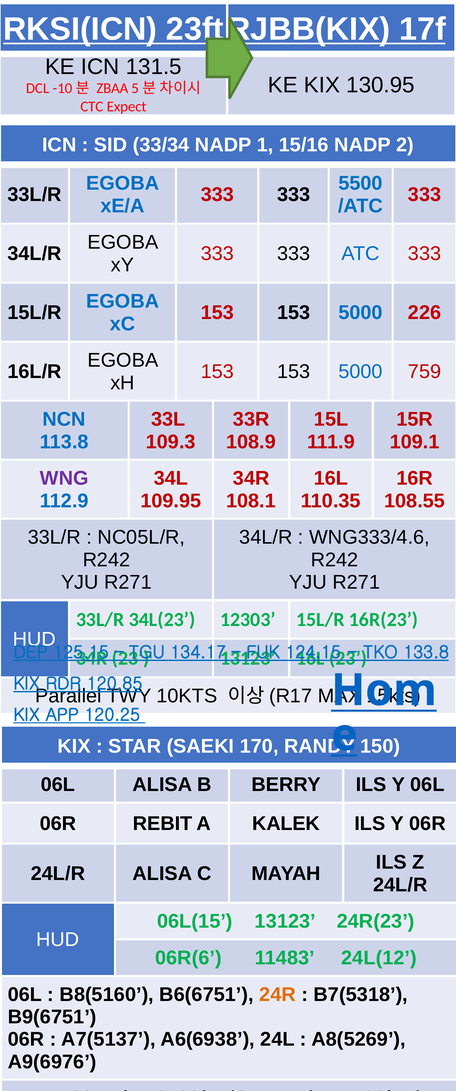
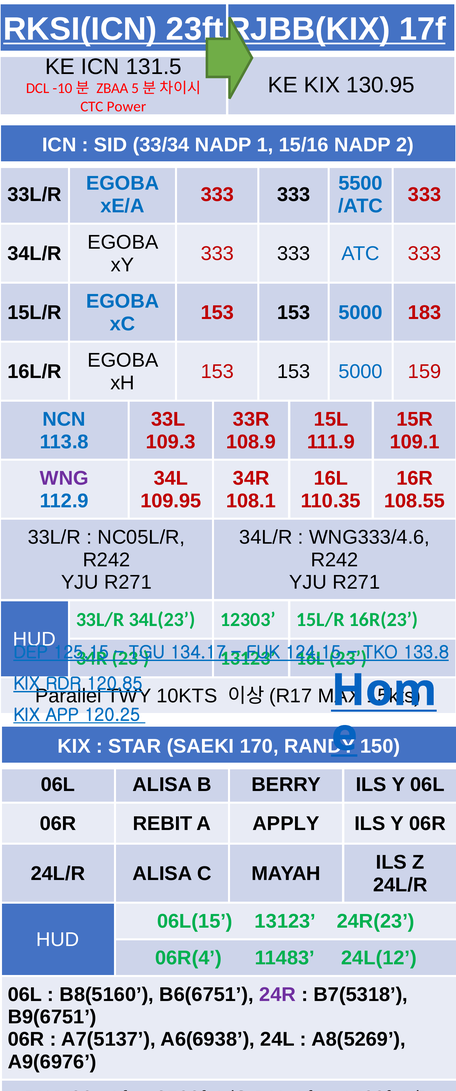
Expect: Expect -> Power
226: 226 -> 183
759: 759 -> 159
KALEK: KALEK -> APPLY
06R(6: 06R(6 -> 06R(4
24R colour: orange -> purple
